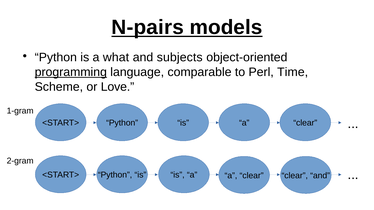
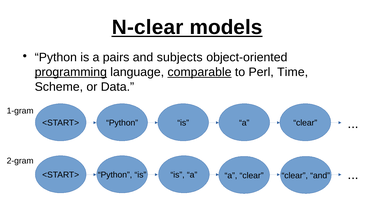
N-pairs: N-pairs -> N-clear
what: what -> pairs
comparable underline: none -> present
Love: Love -> Data
